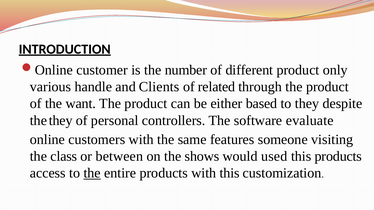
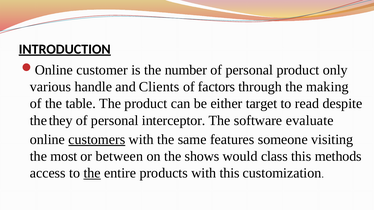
different at (249, 70): different -> personal
related: related -> factors
through the product: product -> making
want: want -> table
based: based -> target
to they: they -> read
controllers: controllers -> interceptor
customers underline: none -> present
class: class -> most
used: used -> class
this products: products -> methods
